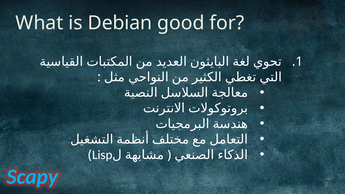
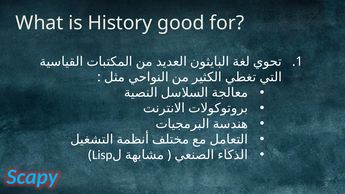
Debian: Debian -> History
